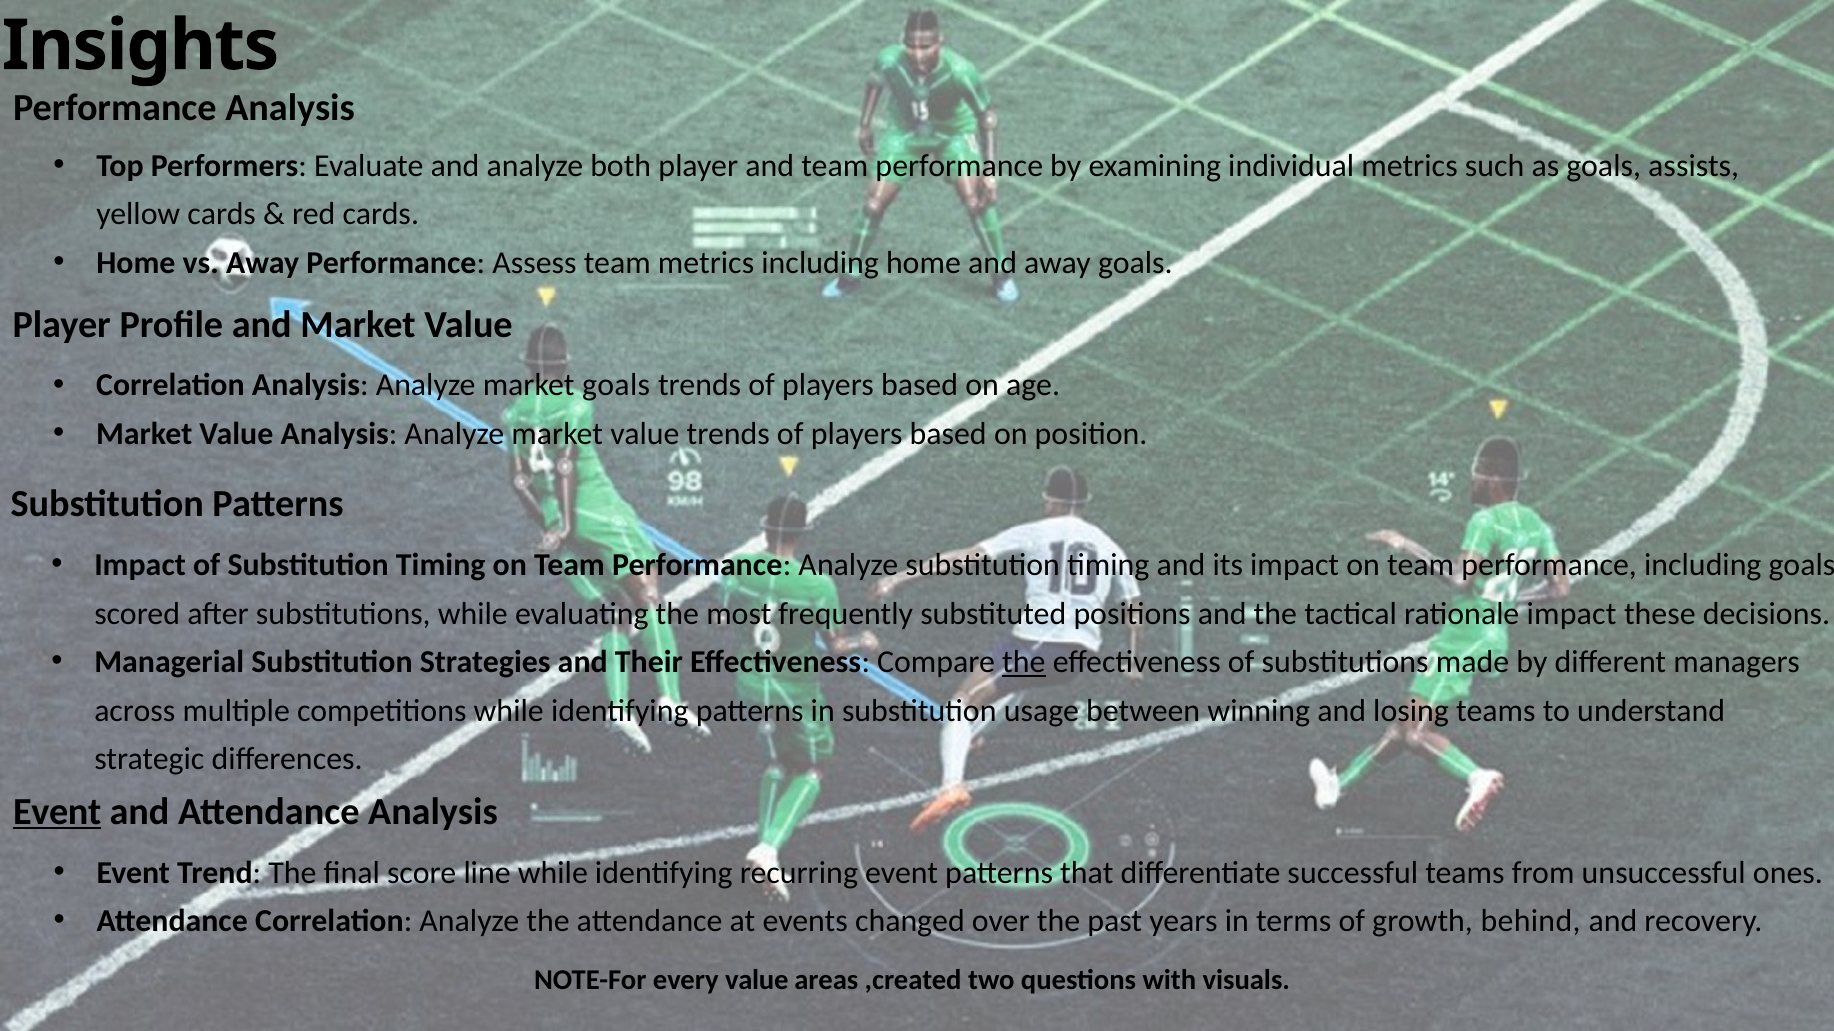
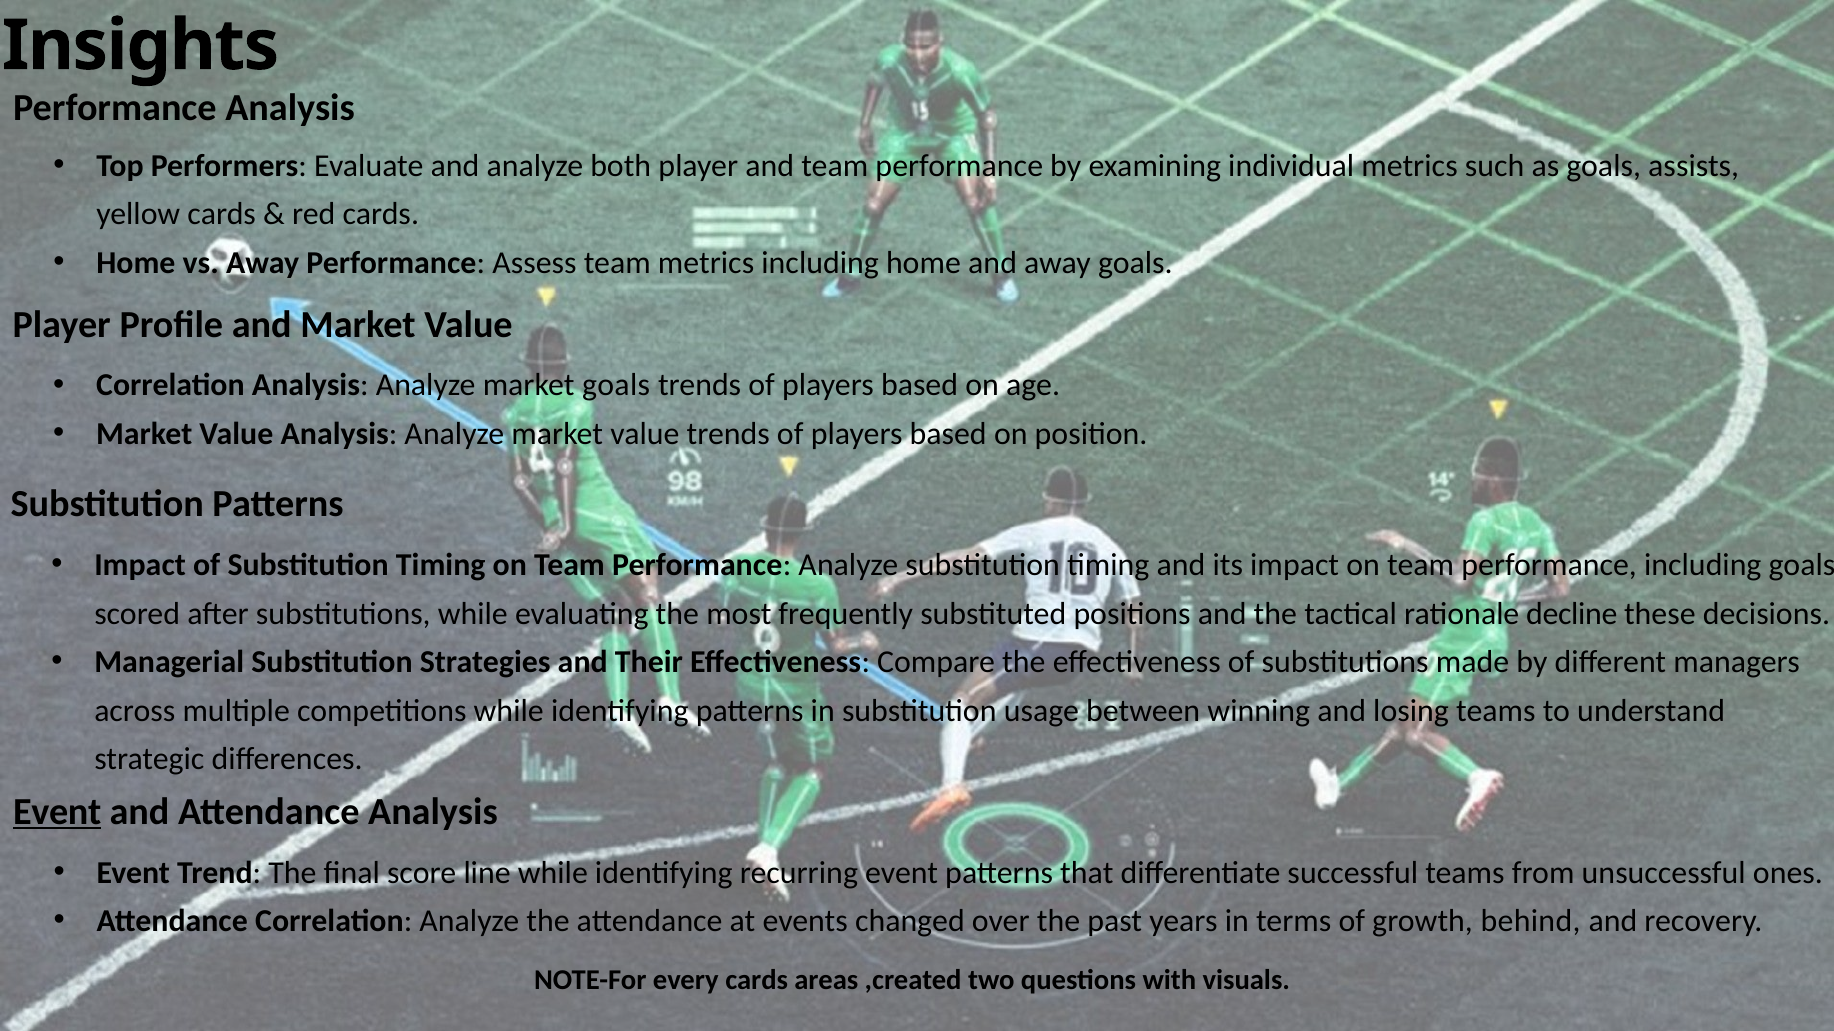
rationale impact: impact -> decline
the at (1024, 663) underline: present -> none
every value: value -> cards
